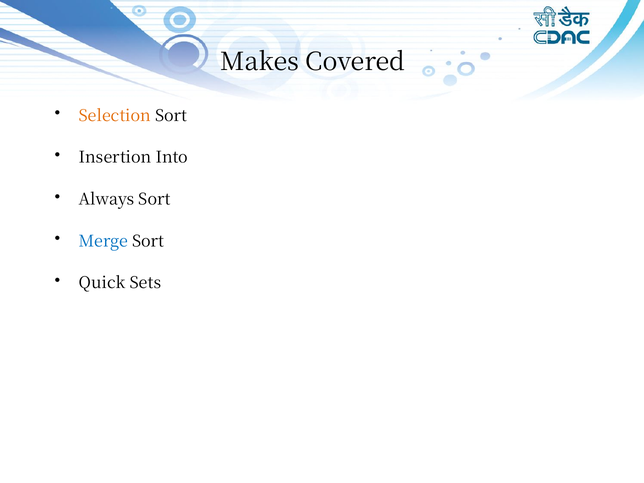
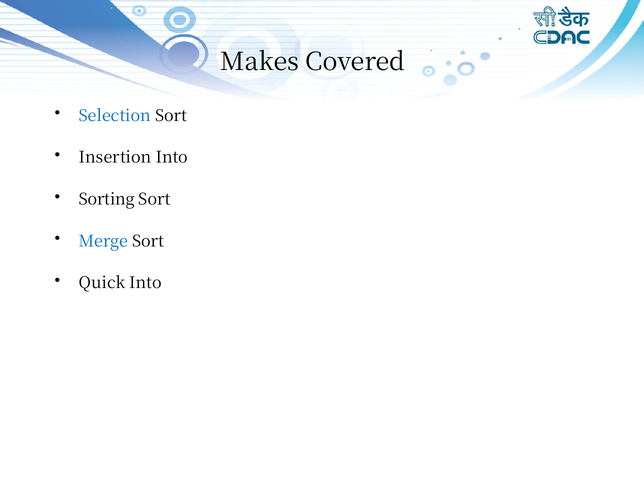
Selection colour: orange -> blue
Always: Always -> Sorting
Quick Sets: Sets -> Into
